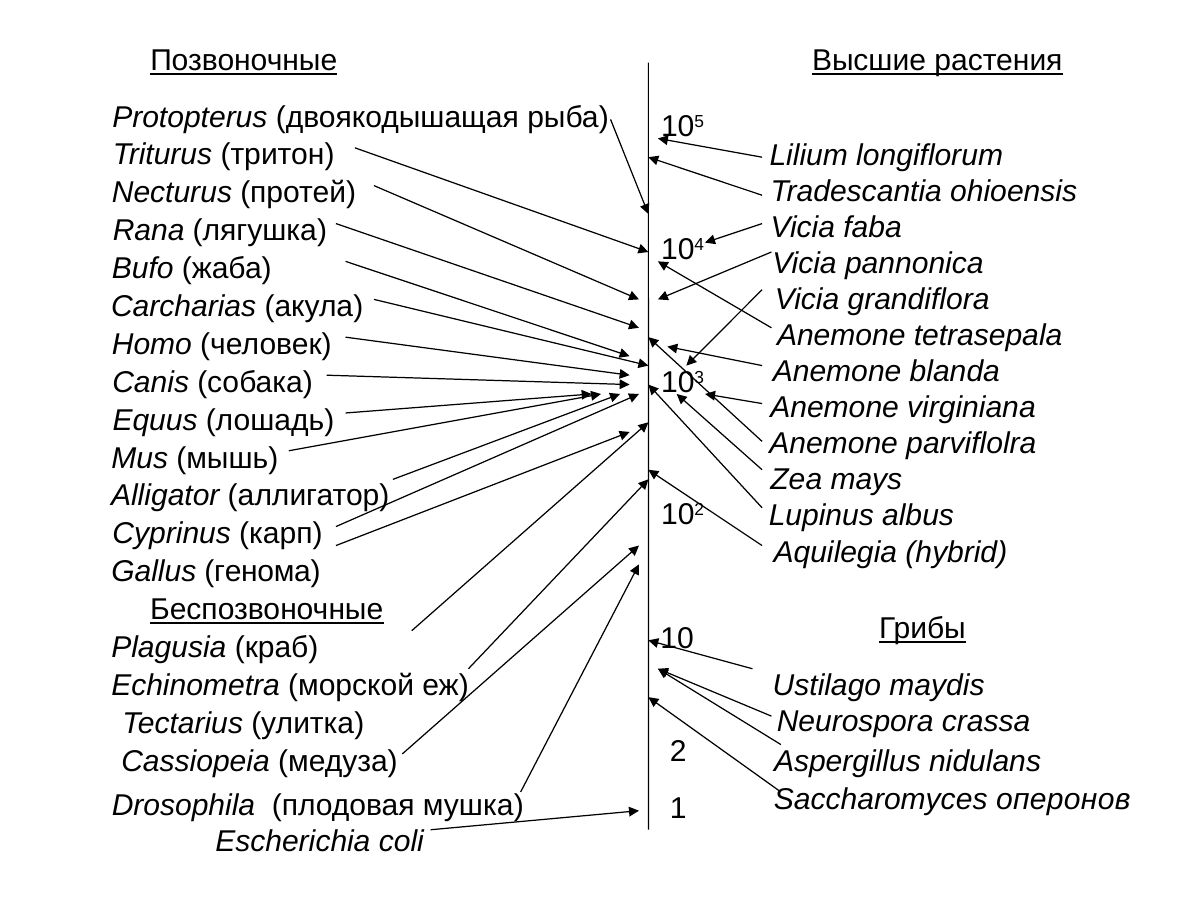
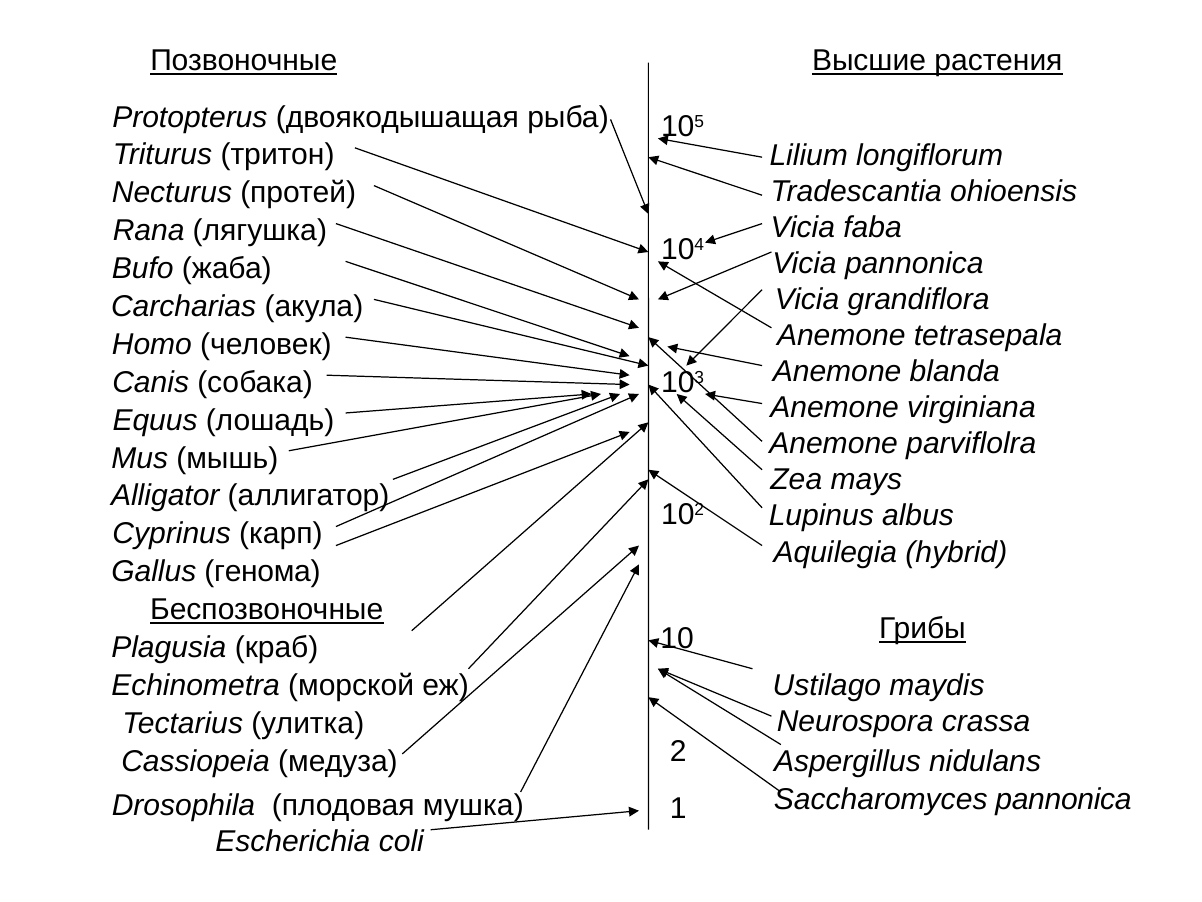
Saccharomyces оперонов: оперонов -> pannonica
